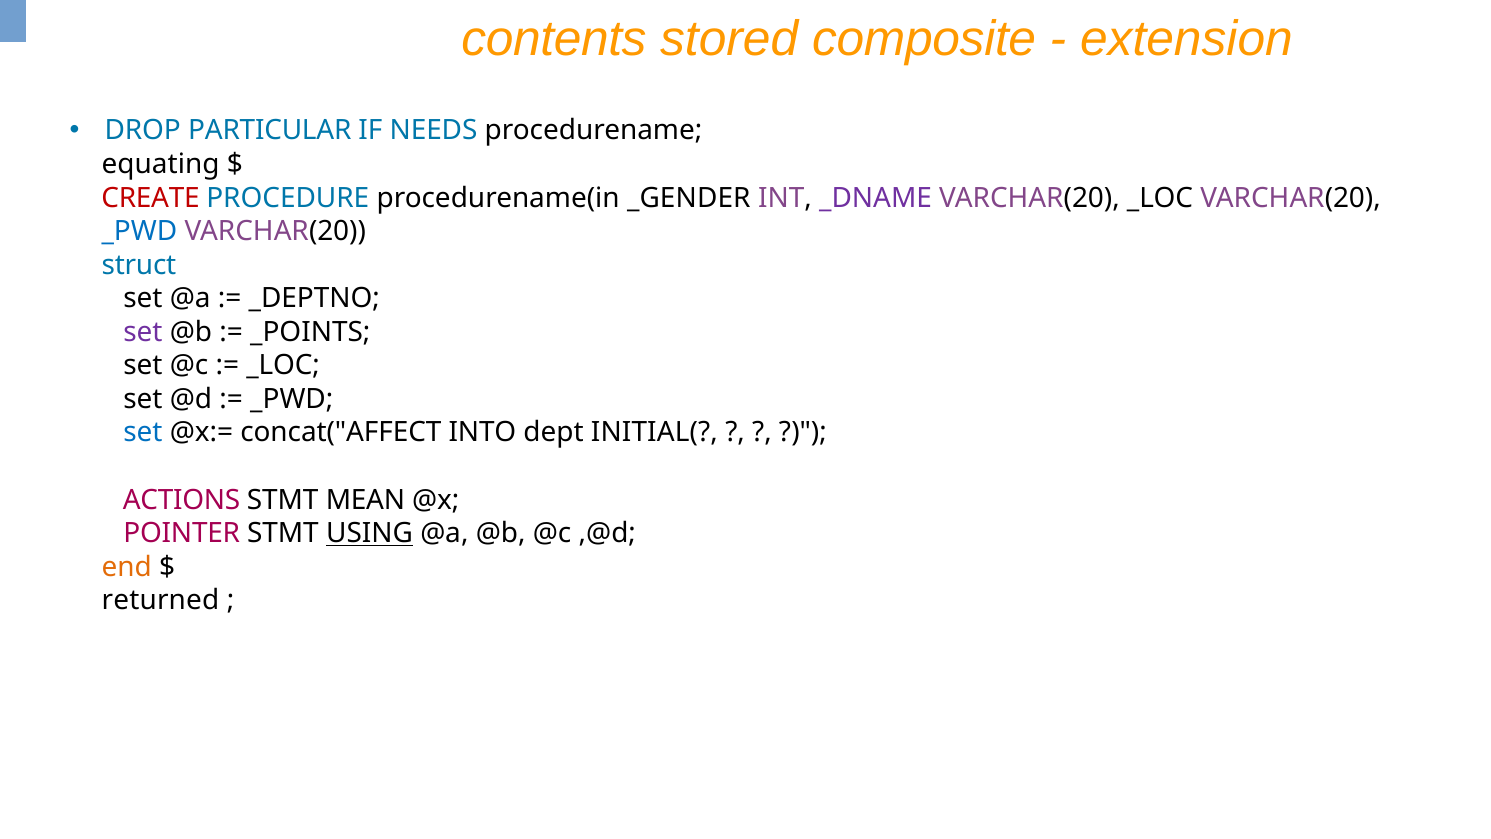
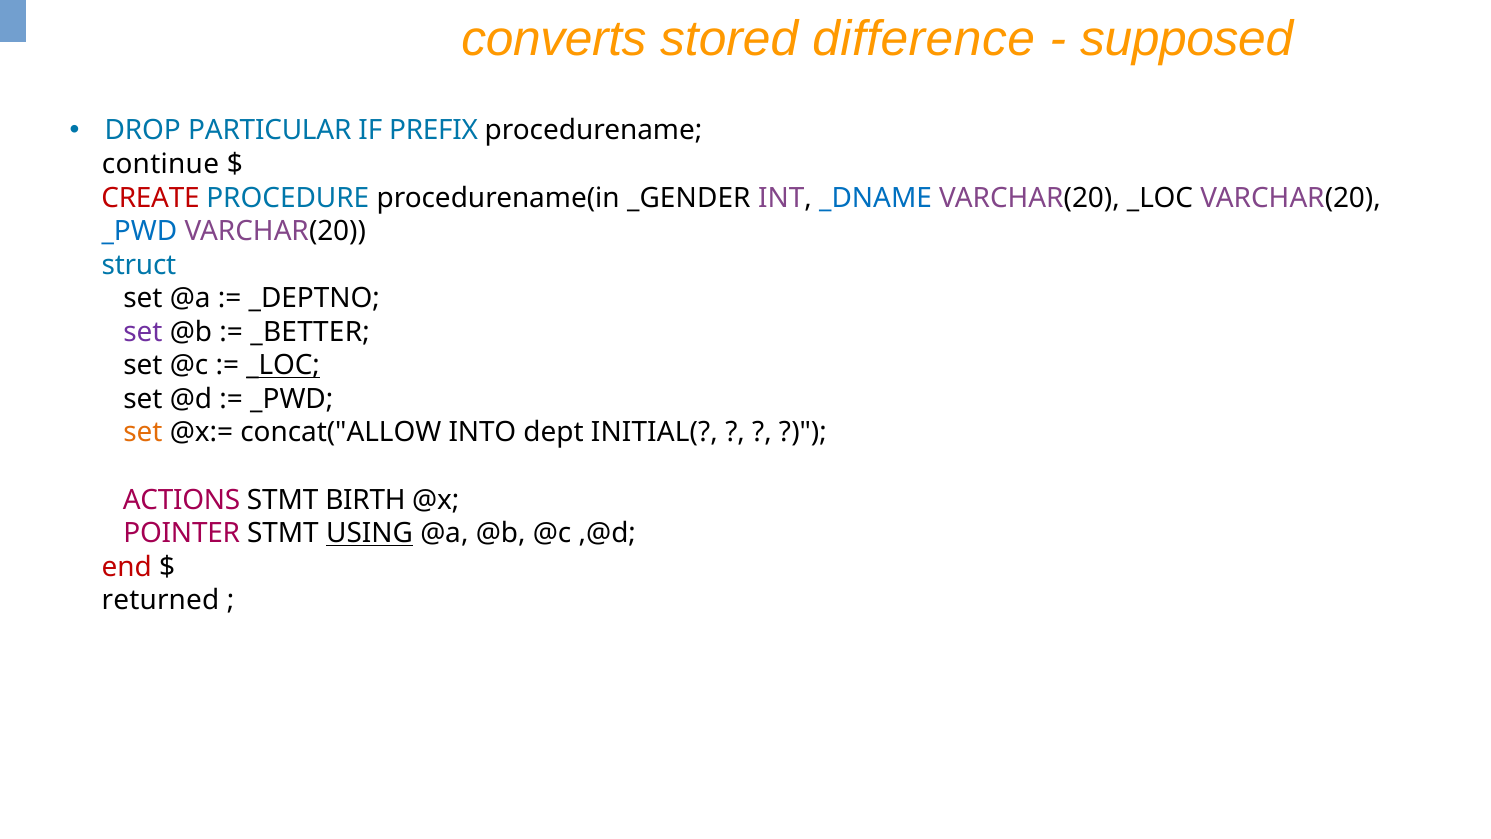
contents: contents -> converts
composite: composite -> difference
extension: extension -> supposed
NEEDS: NEEDS -> PREFIX
equating: equating -> continue
_DNAME colour: purple -> blue
_POINTS: _POINTS -> _BETTER
_LOC at (283, 365) underline: none -> present
set at (143, 433) colour: blue -> orange
concat("AFFECT: concat("AFFECT -> concat("ALLOW
MEAN: MEAN -> BIRTH
end colour: orange -> red
